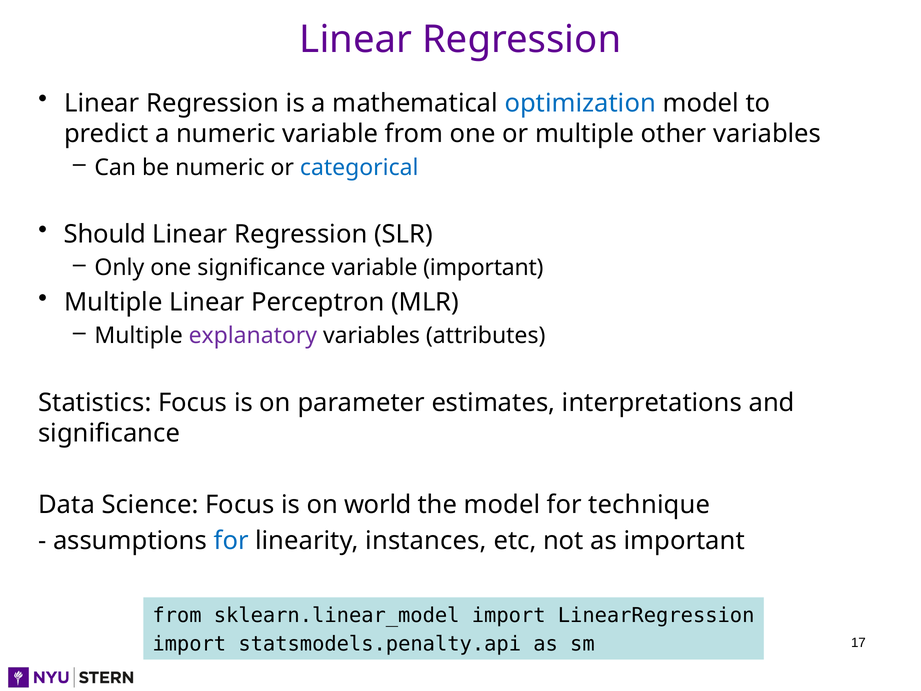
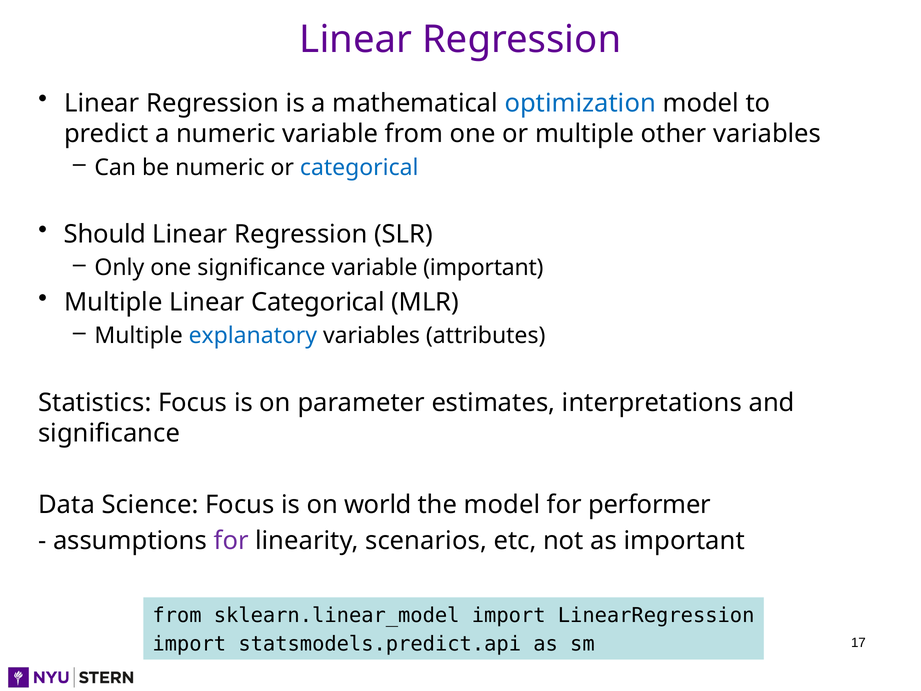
Linear Perceptron: Perceptron -> Categorical
explanatory colour: purple -> blue
technique: technique -> performer
for at (231, 541) colour: blue -> purple
instances: instances -> scenarios
statsmodels.penalty.api: statsmodels.penalty.api -> statsmodels.predict.api
